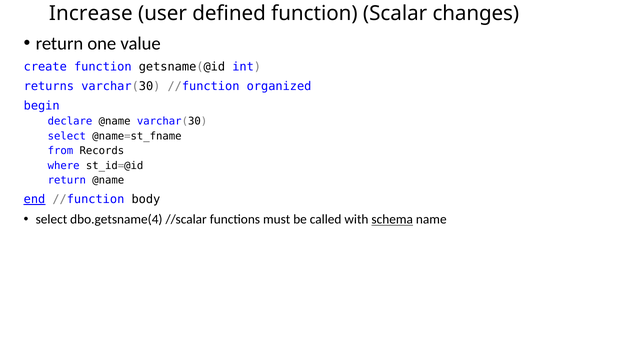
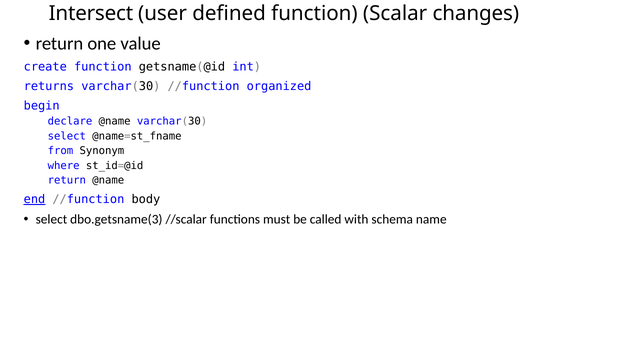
Increase: Increase -> Intersect
Records: Records -> Synonym
dbo.getsname(4: dbo.getsname(4 -> dbo.getsname(3
schema underline: present -> none
